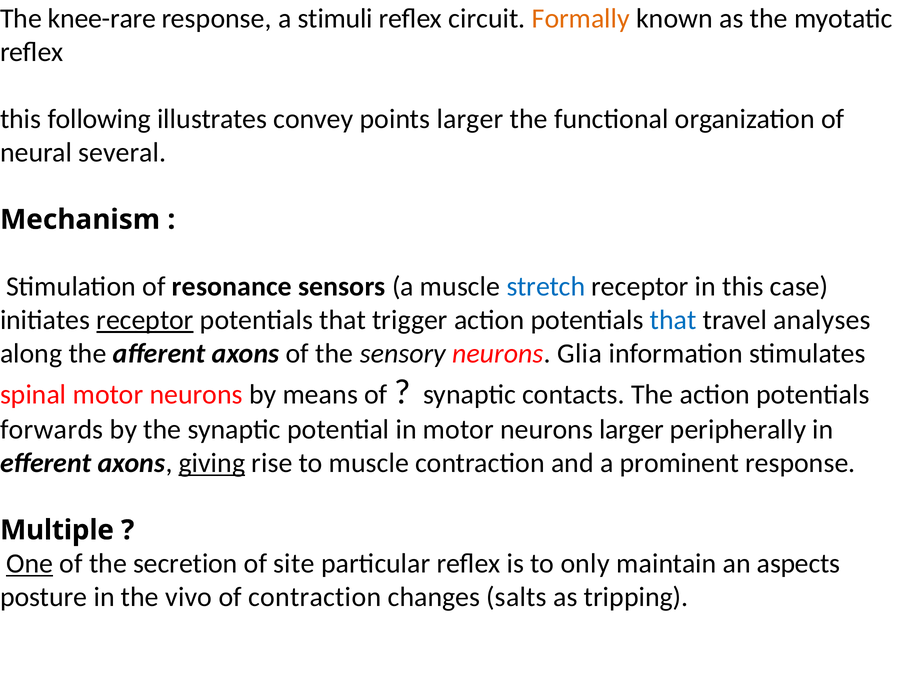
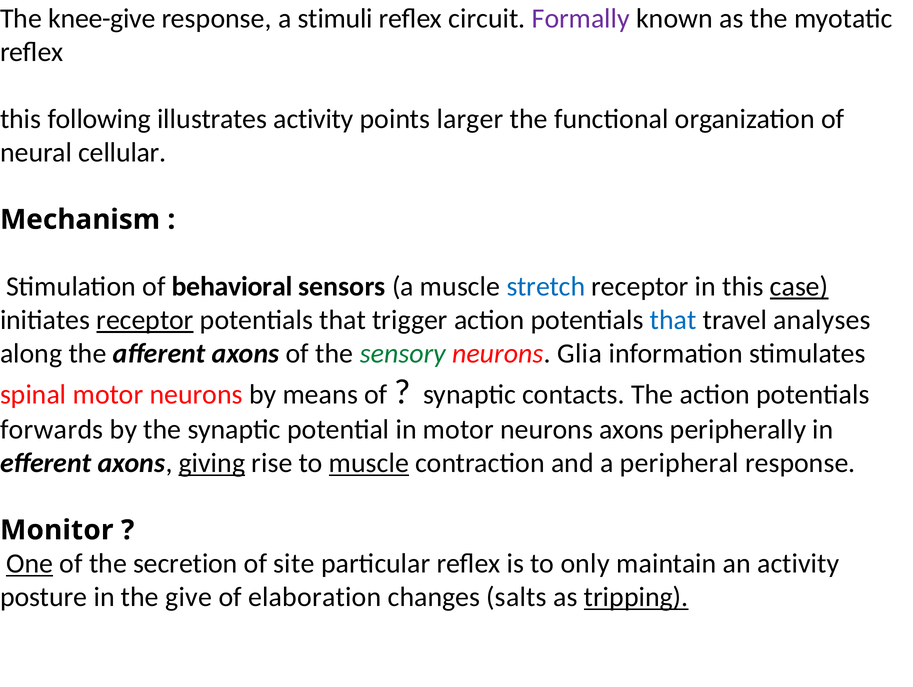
knee-rare: knee-rare -> knee-give
Formally colour: orange -> purple
illustrates convey: convey -> activity
several: several -> cellular
resonance: resonance -> behavioral
case underline: none -> present
sensory colour: black -> green
neurons larger: larger -> axons
muscle at (369, 463) underline: none -> present
prominent: prominent -> peripheral
Multiple: Multiple -> Monitor
an aspects: aspects -> activity
vivo: vivo -> give
of contraction: contraction -> elaboration
tripping underline: none -> present
